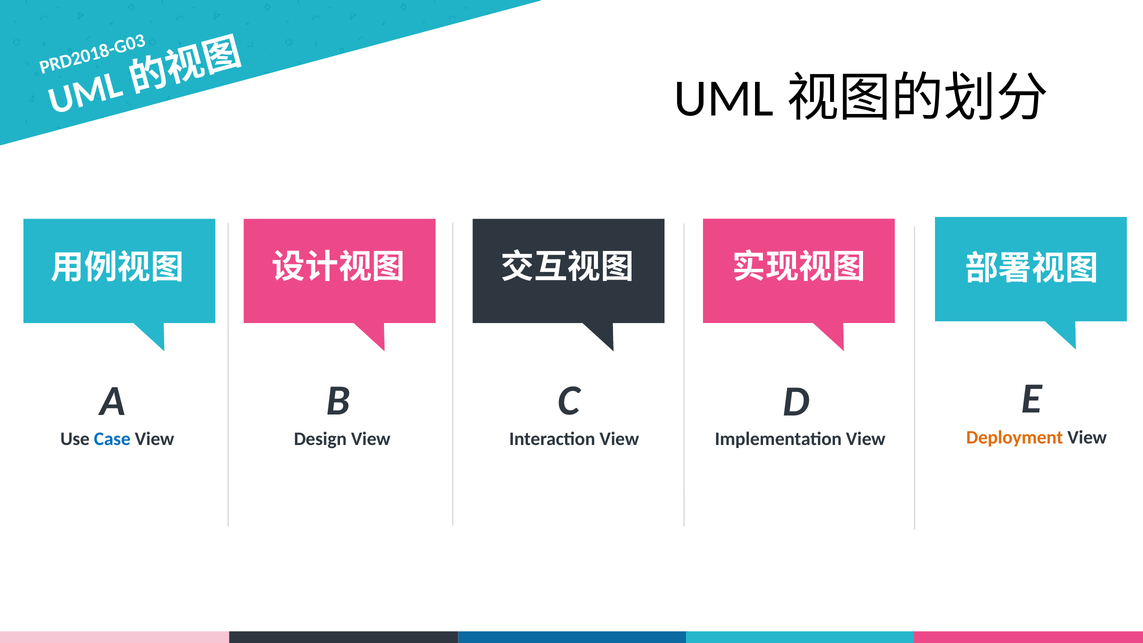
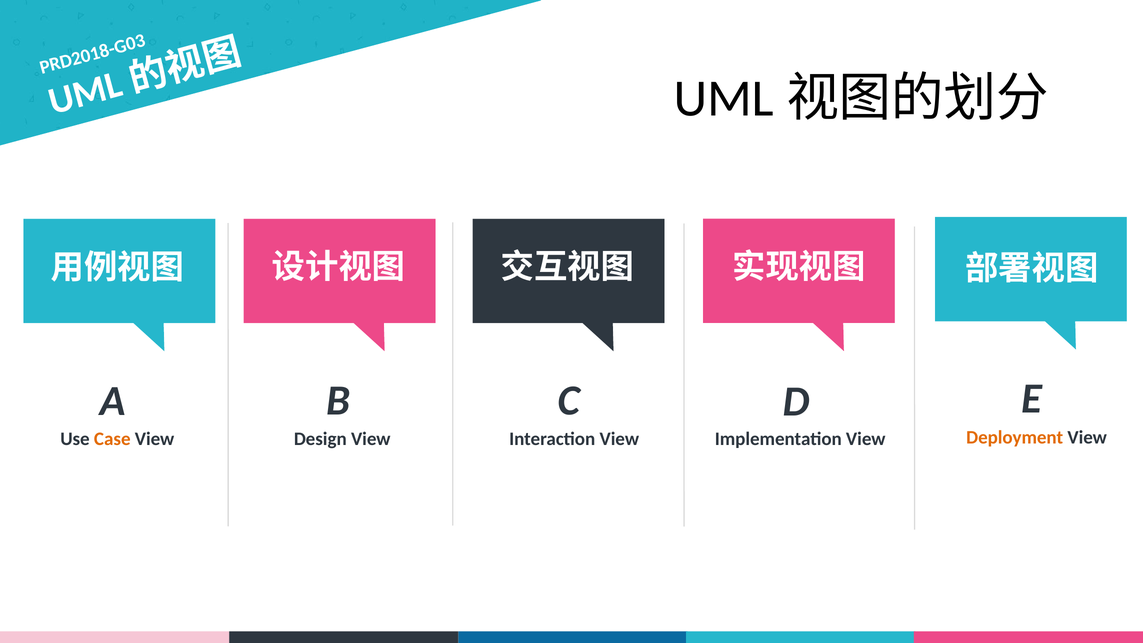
Case colour: blue -> orange
